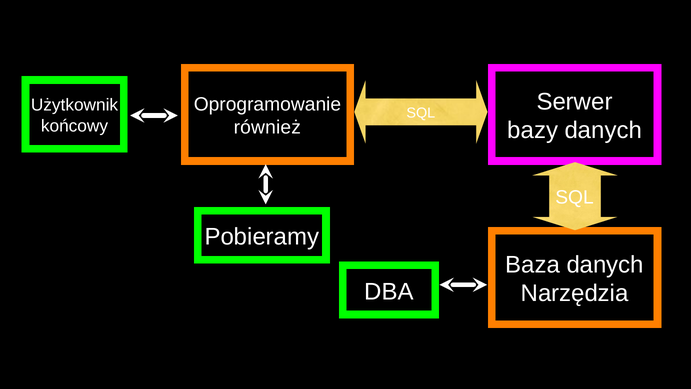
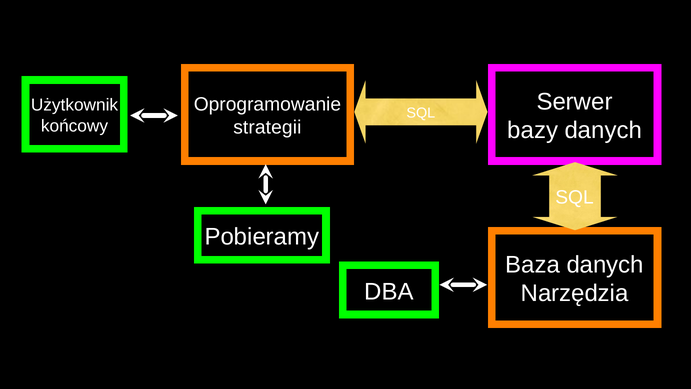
również: również -> strategii
